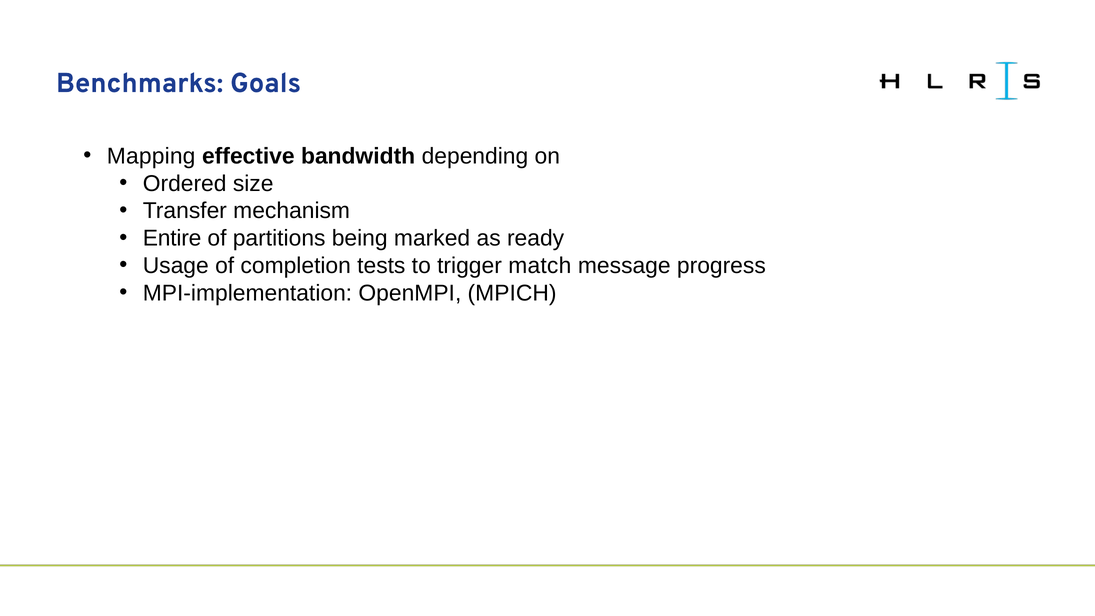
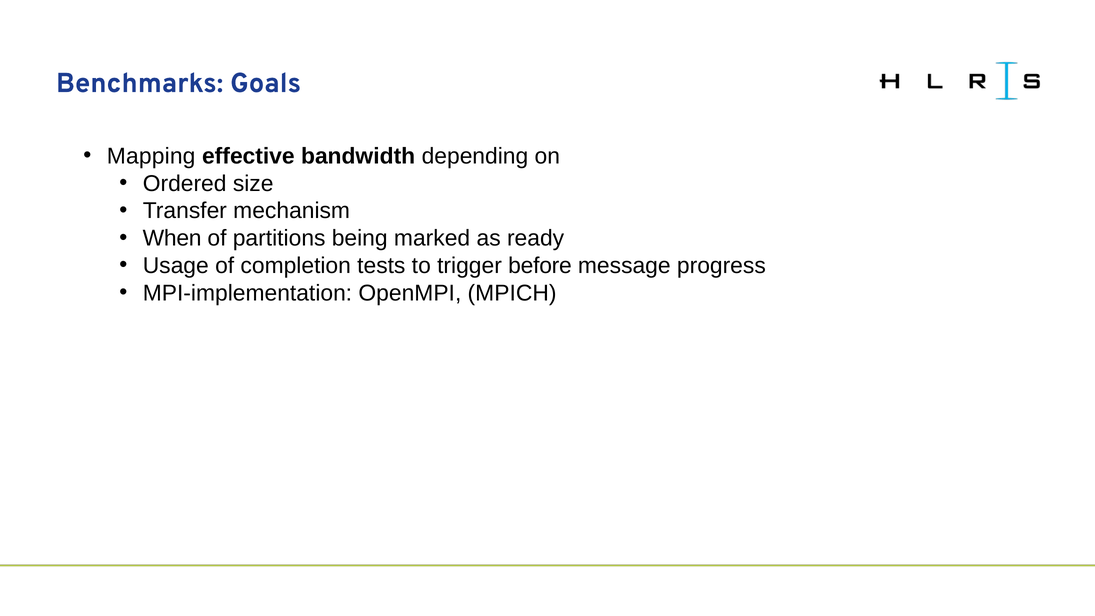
Entire: Entire -> When
match: match -> before
